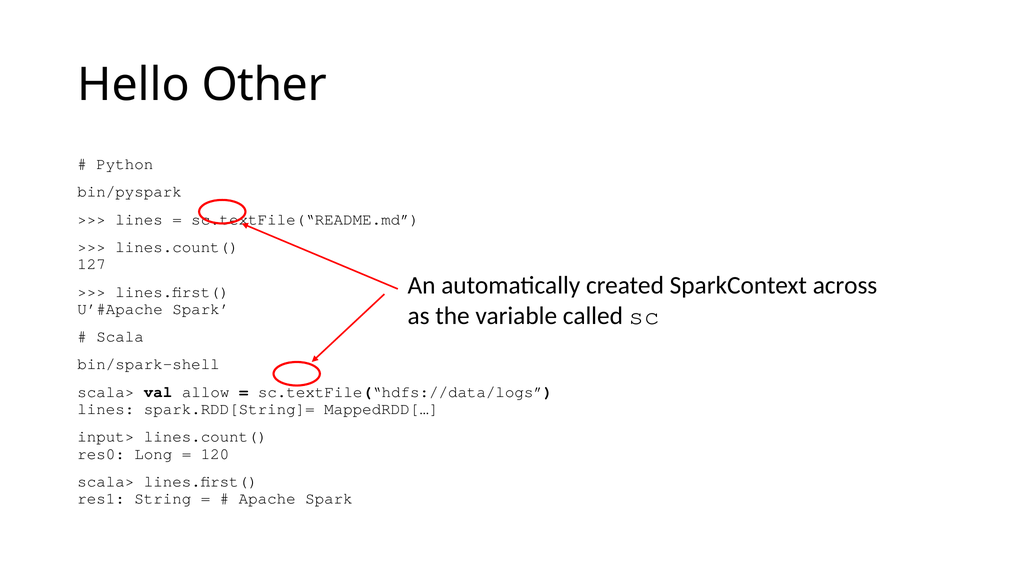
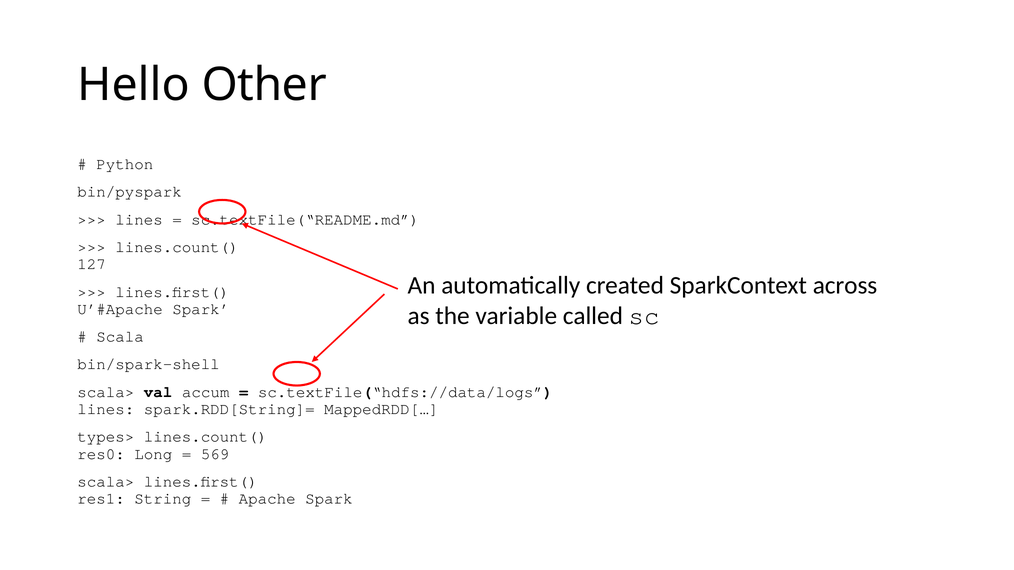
allow: allow -> accum
input>: input> -> types>
120: 120 -> 569
